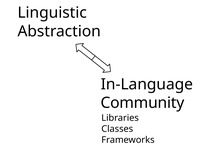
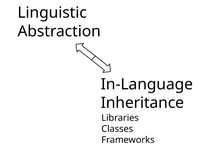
Community: Community -> Inheritance
